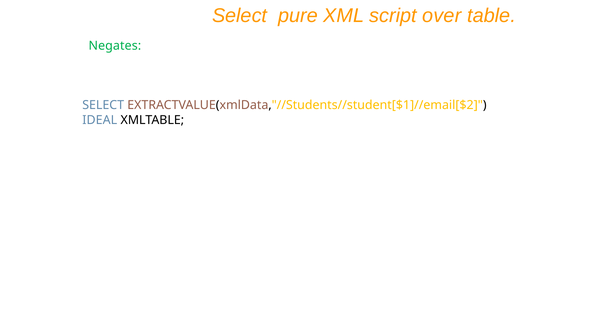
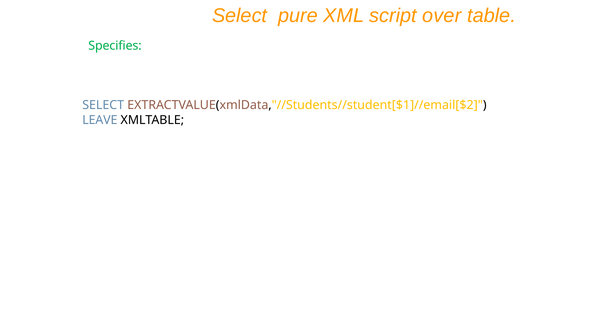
Negates: Negates -> Specifies
IDEAL: IDEAL -> LEAVE
